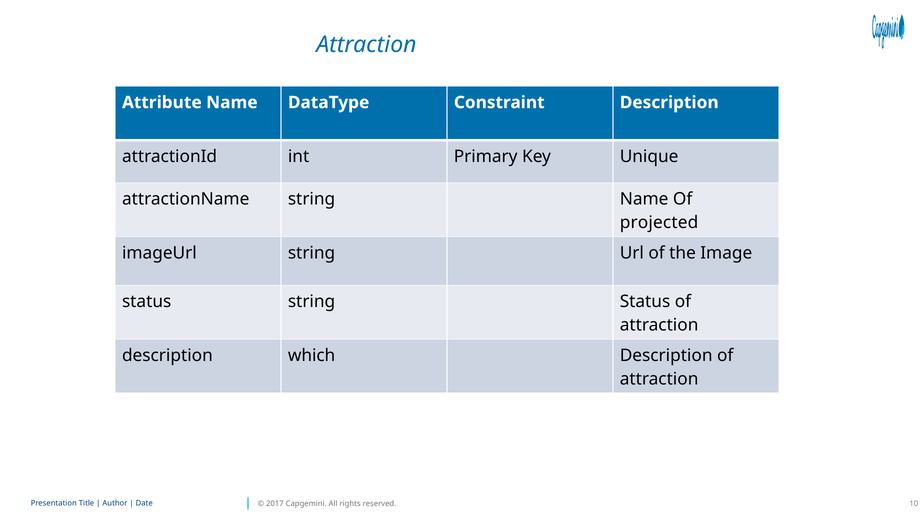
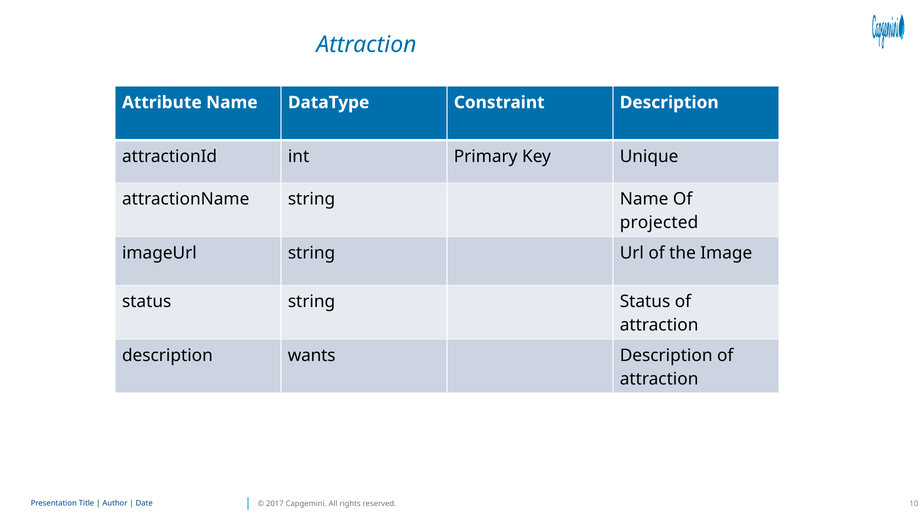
which: which -> wants
